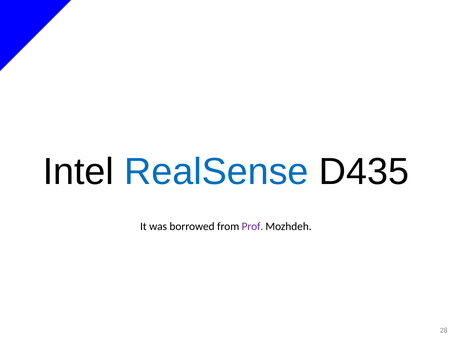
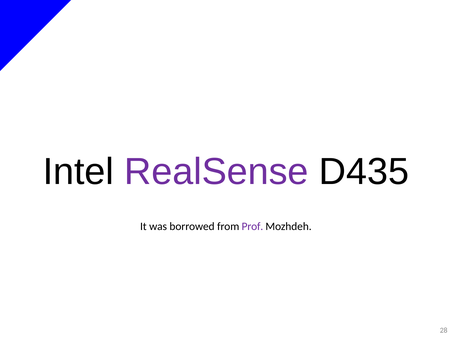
RealSense colour: blue -> purple
